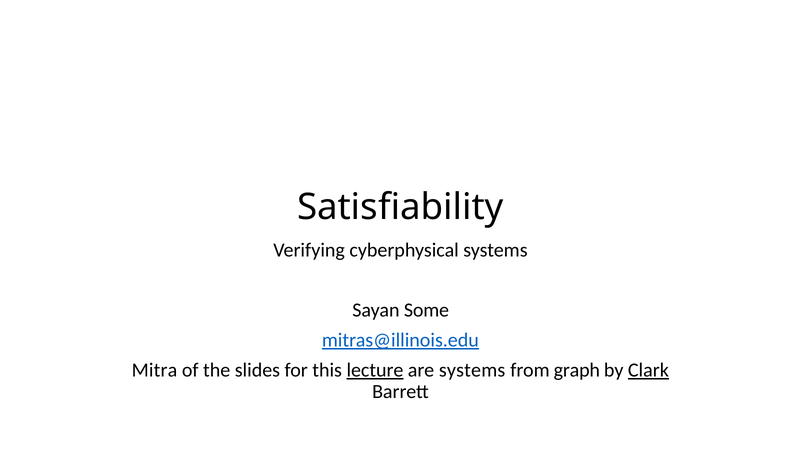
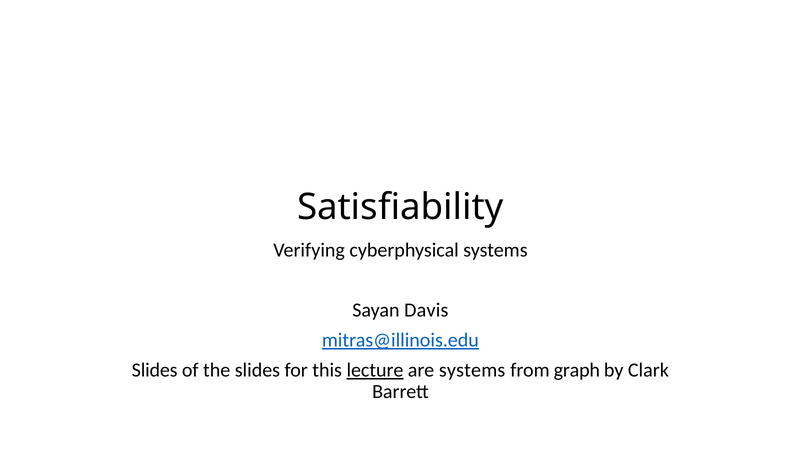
Some: Some -> Davis
Mitra at (155, 371): Mitra -> Slides
Clark underline: present -> none
